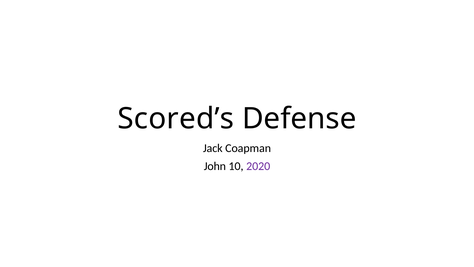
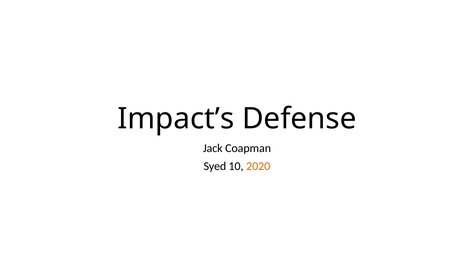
Scored’s: Scored’s -> Impact’s
John: John -> Syed
2020 colour: purple -> orange
